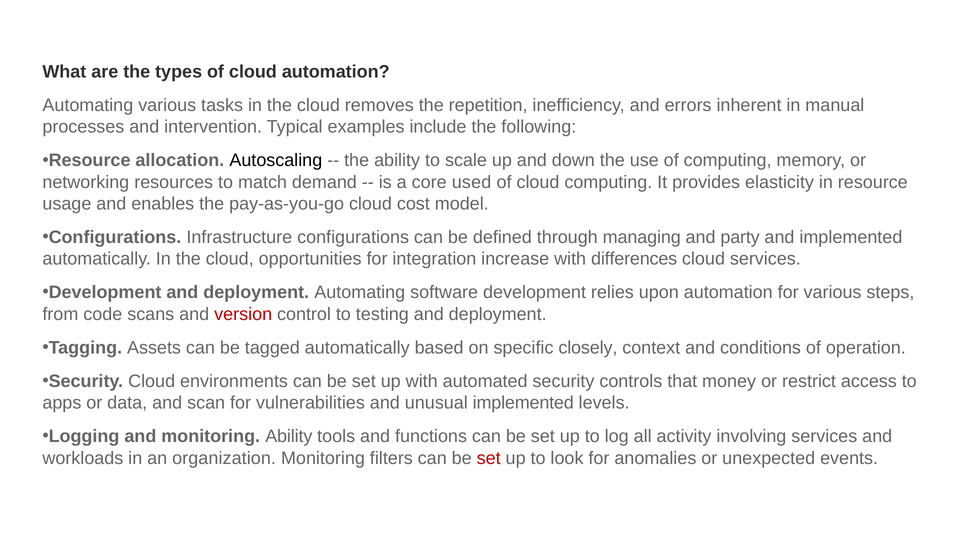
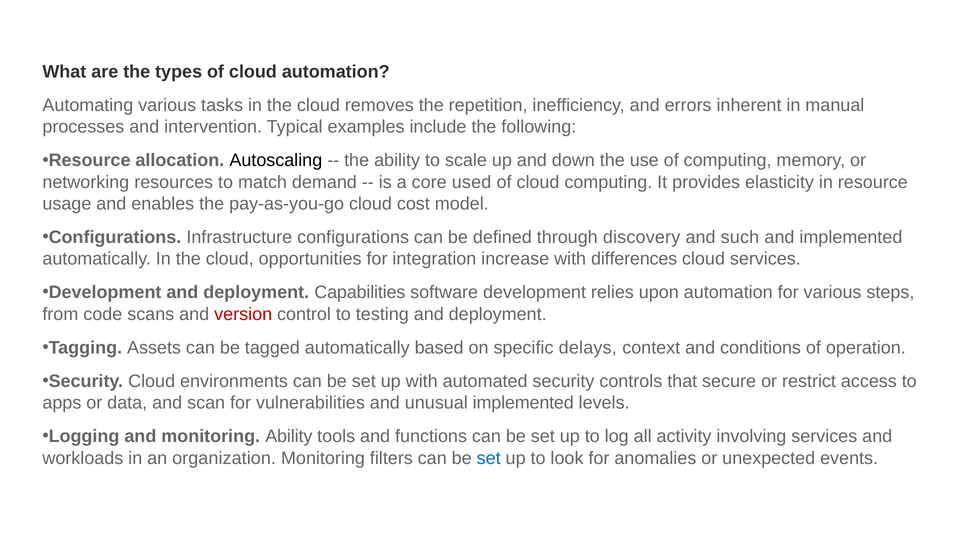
managing: managing -> discovery
party: party -> such
deployment Automating: Automating -> Capabilities
closely: closely -> delays
money: money -> secure
set at (489, 458) colour: red -> blue
